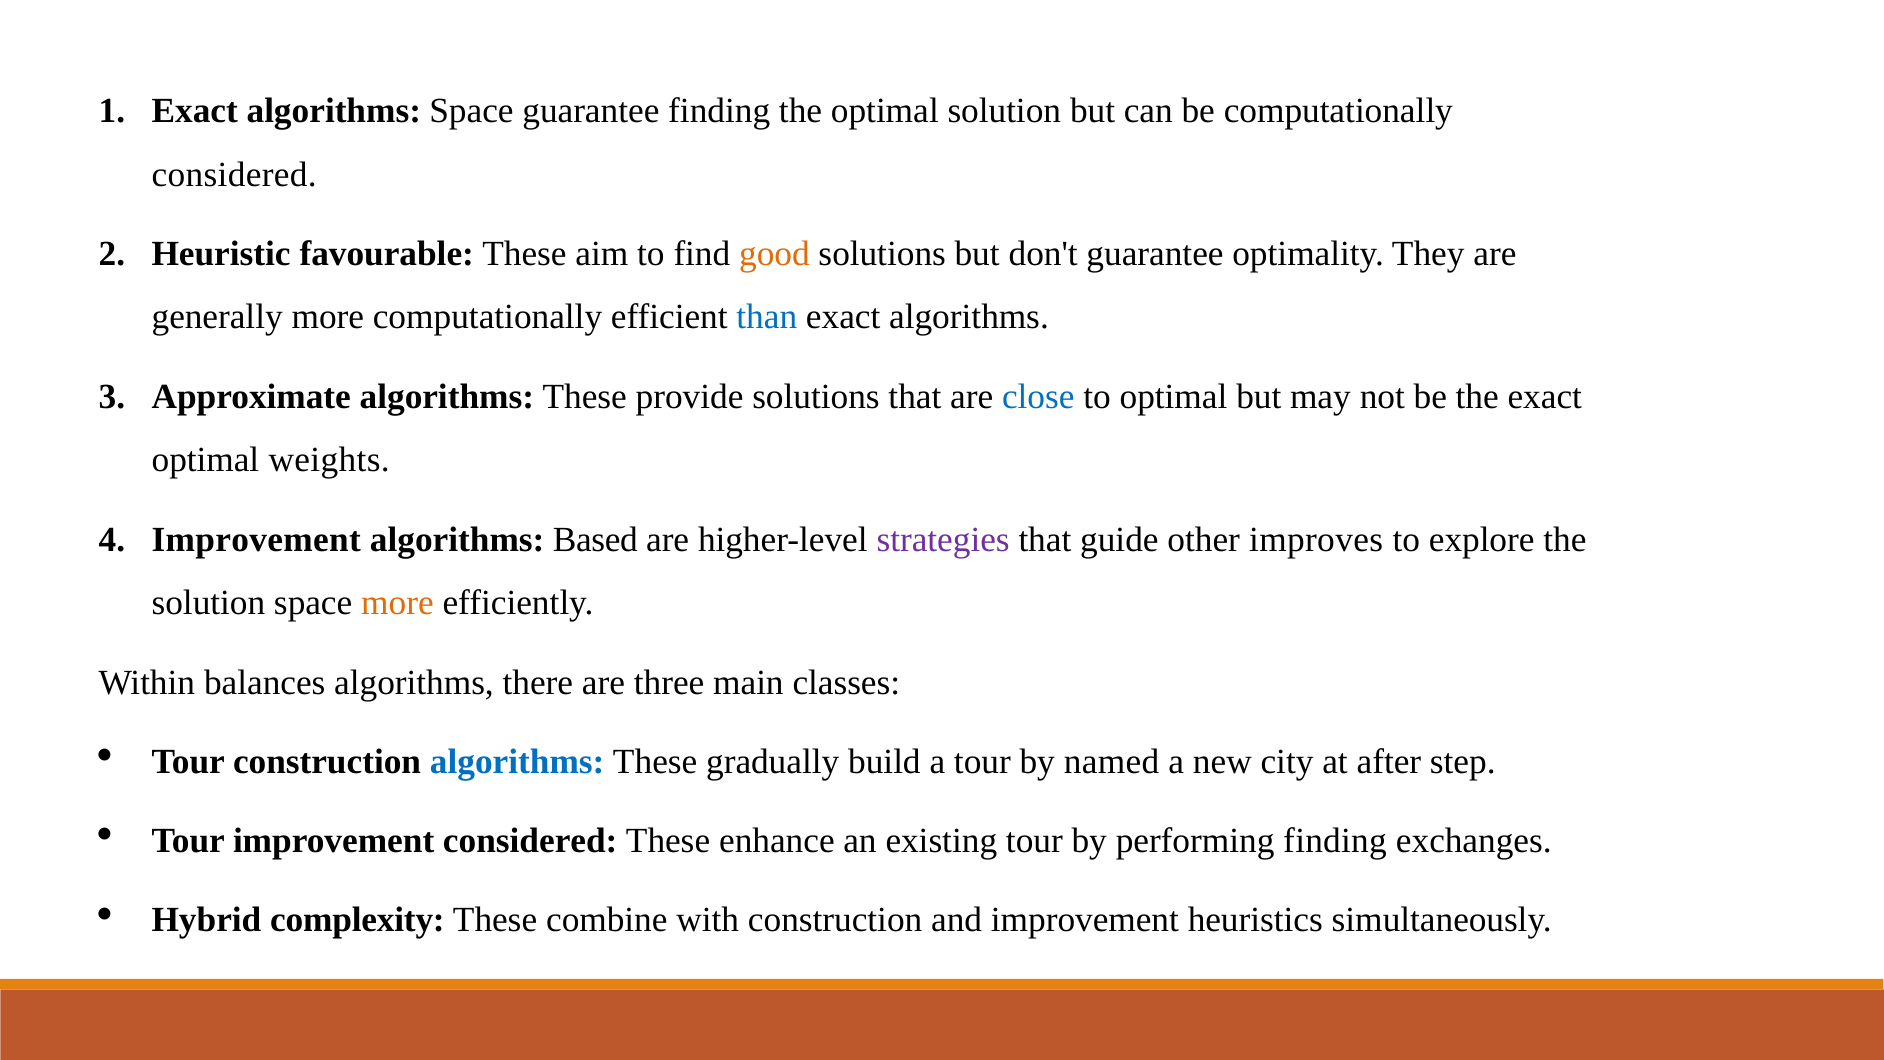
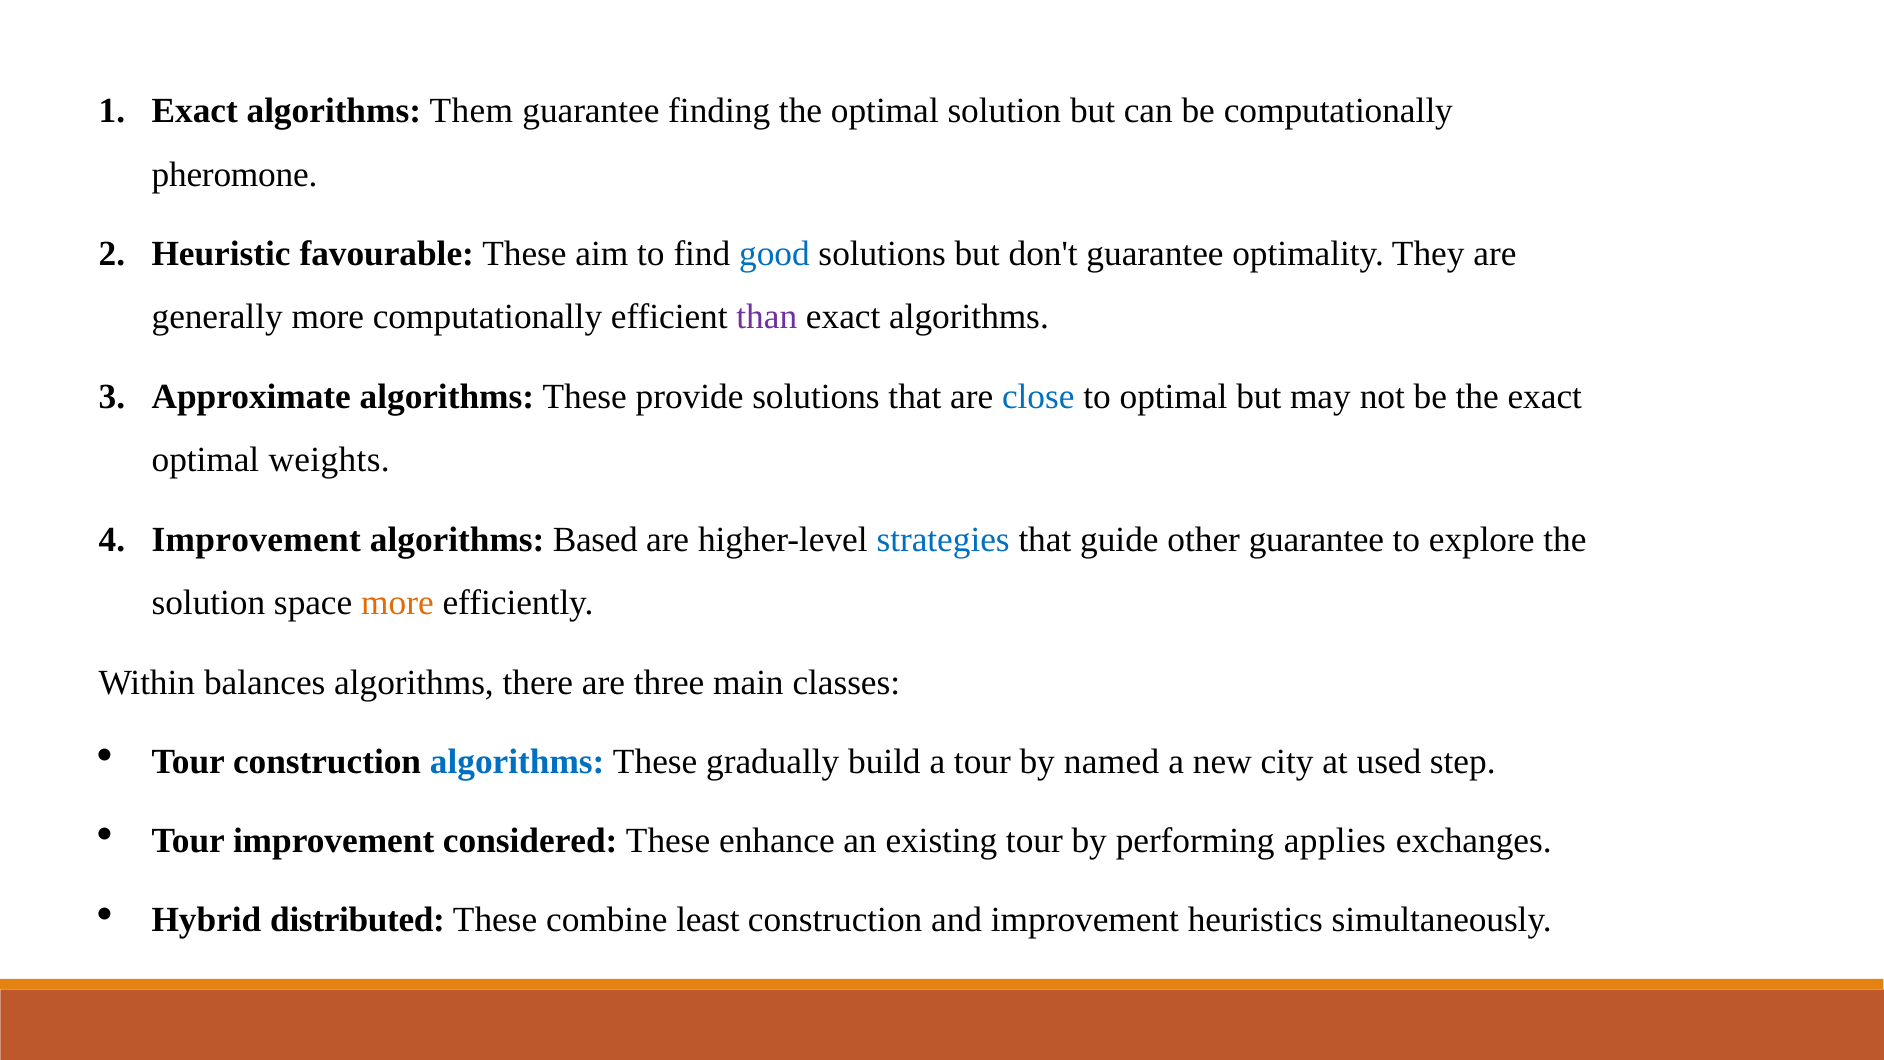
algorithms Space: Space -> Them
considered at (234, 174): considered -> pheromone
good colour: orange -> blue
than colour: blue -> purple
strategies colour: purple -> blue
other improves: improves -> guarantee
after: after -> used
performing finding: finding -> applies
complexity: complexity -> distributed
with: with -> least
